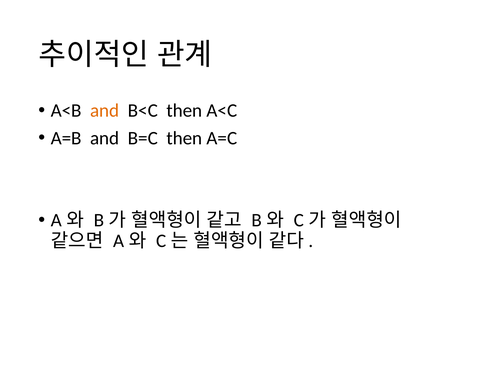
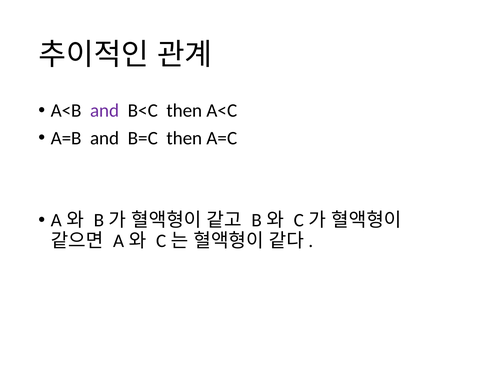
and at (105, 110) colour: orange -> purple
